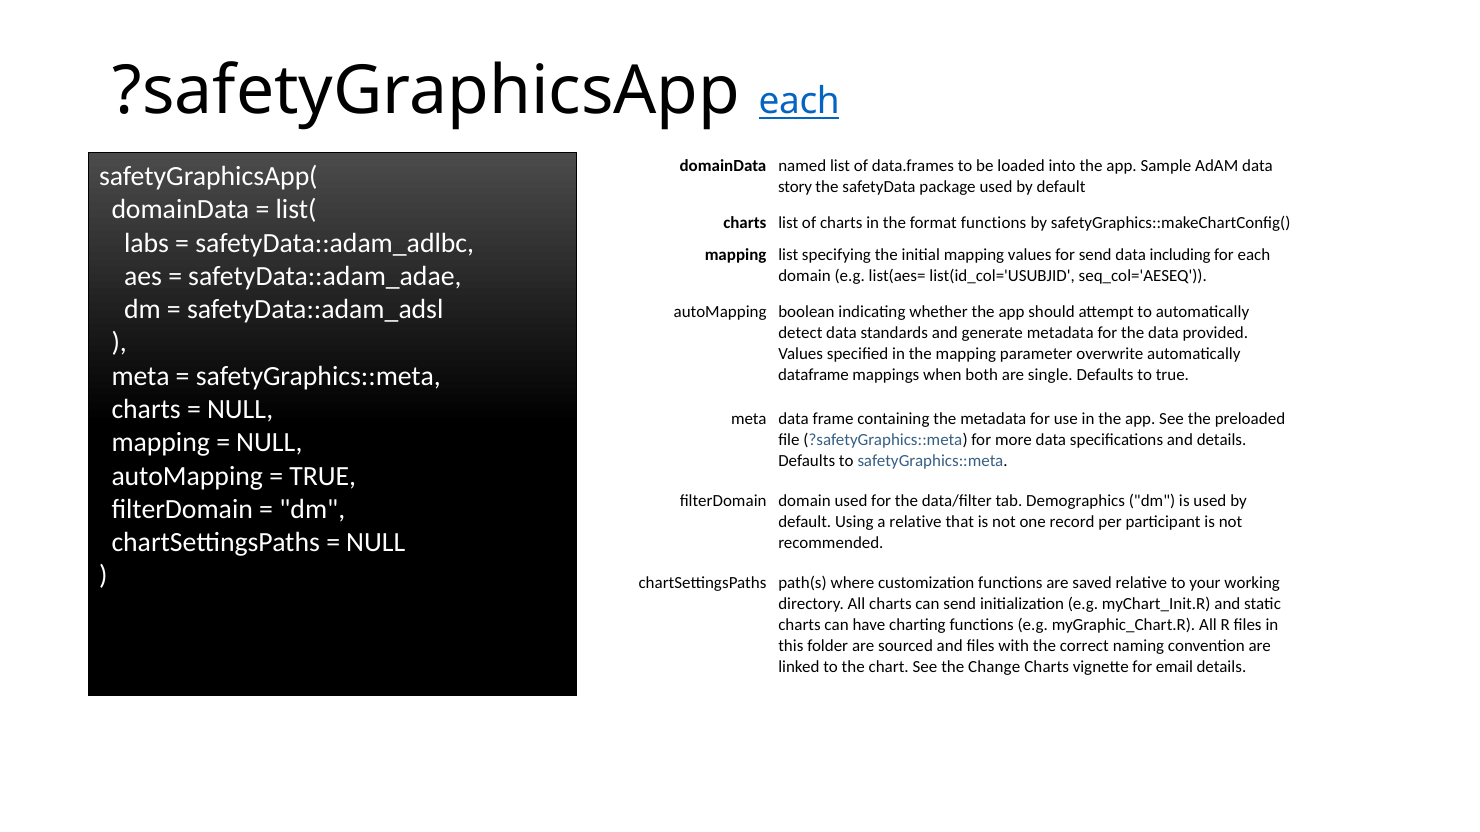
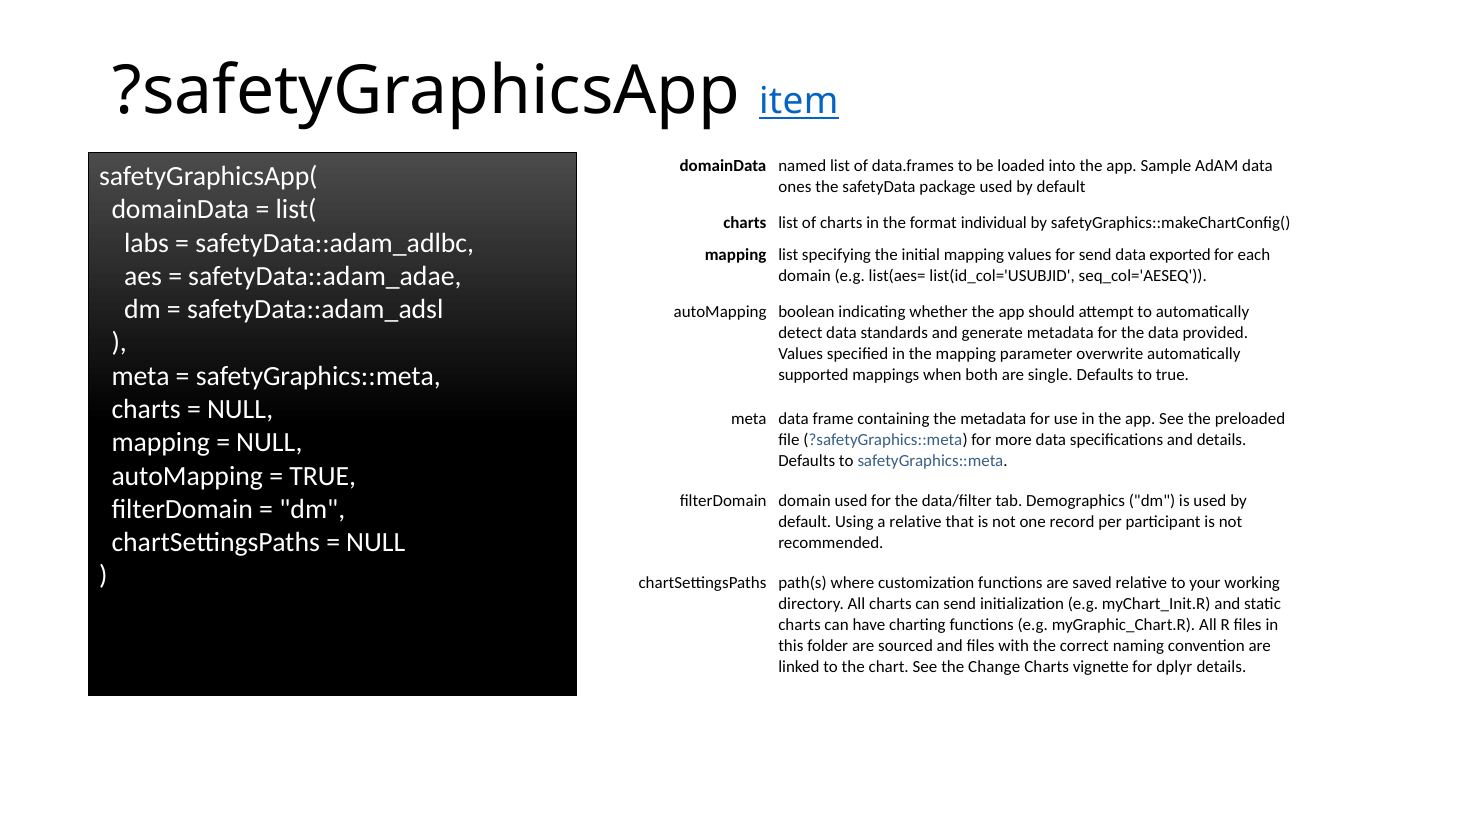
?safetyGraphicsApp each: each -> item
story: story -> ones
format functions: functions -> individual
including: including -> exported
dataframe: dataframe -> supported
email: email -> dplyr
